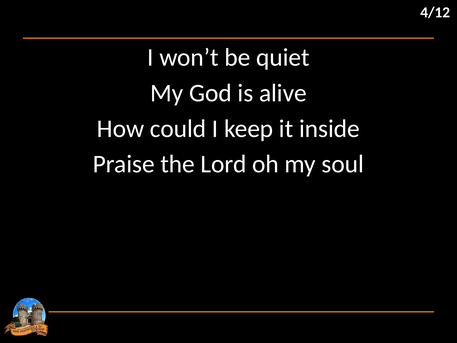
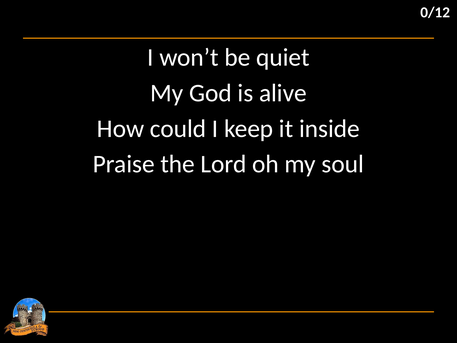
4/12: 4/12 -> 0/12
